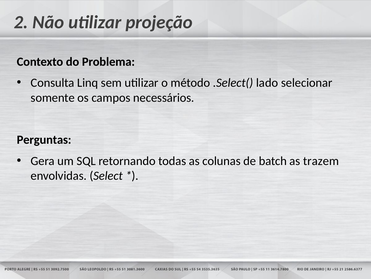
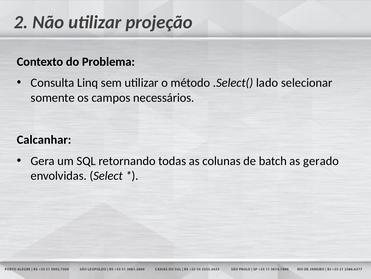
Perguntas: Perguntas -> Calcanhar
trazem: trazem -> gerado
